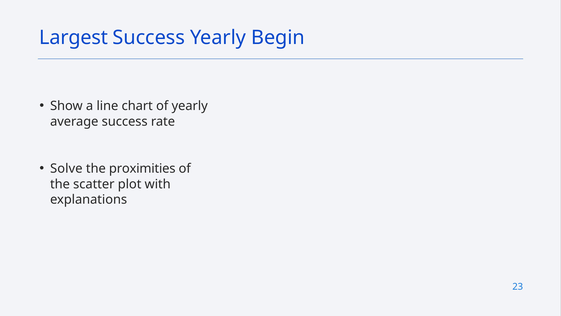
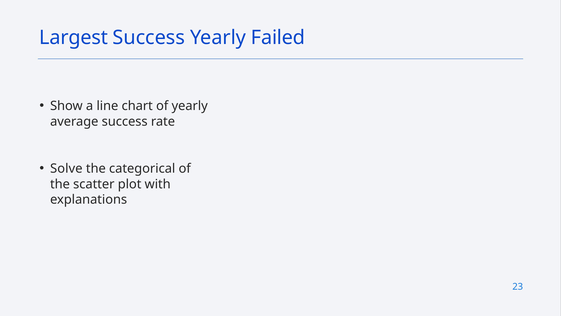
Begin: Begin -> Failed
proximities: proximities -> categorical
